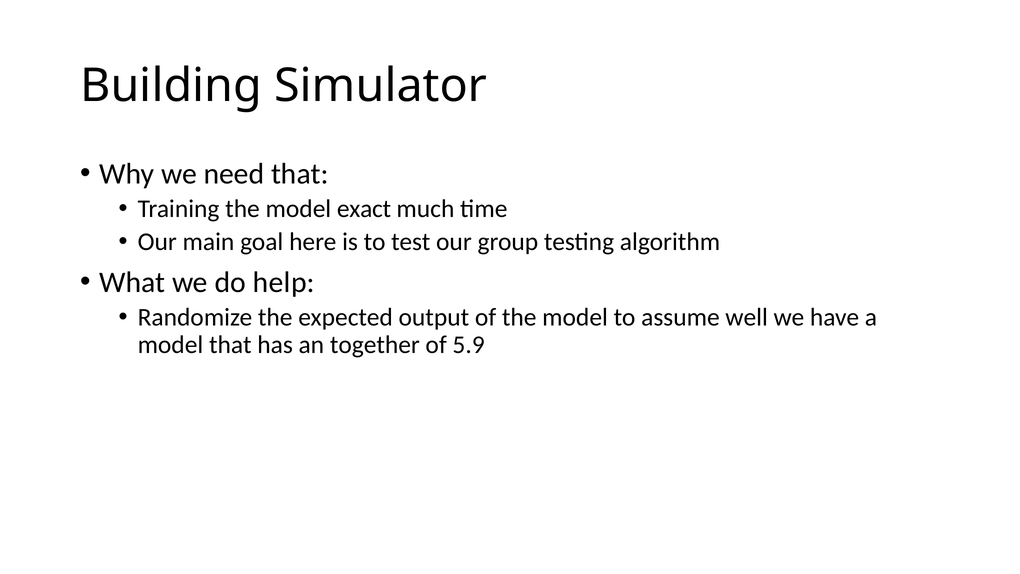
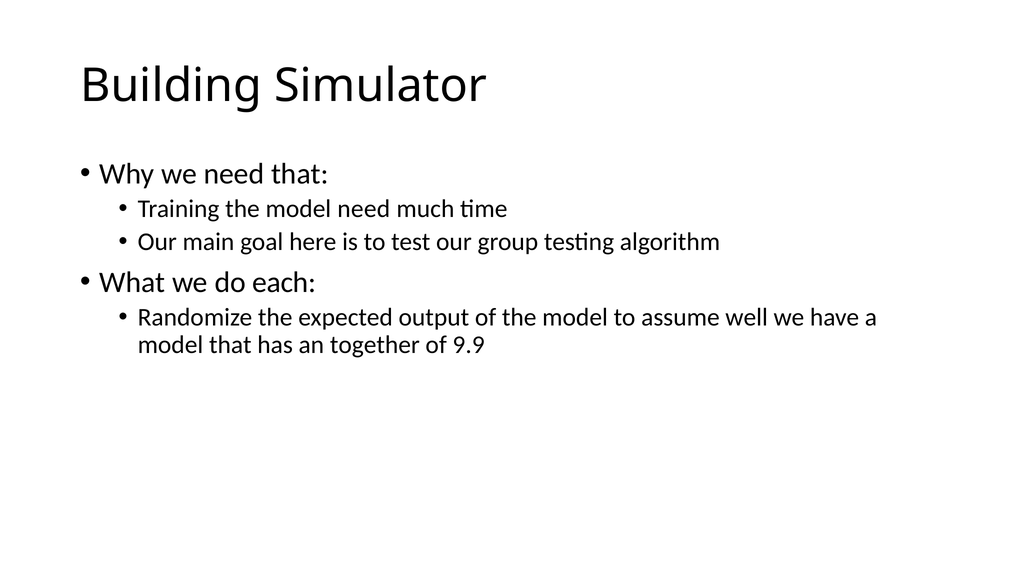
model exact: exact -> need
help: help -> each
5.9: 5.9 -> 9.9
